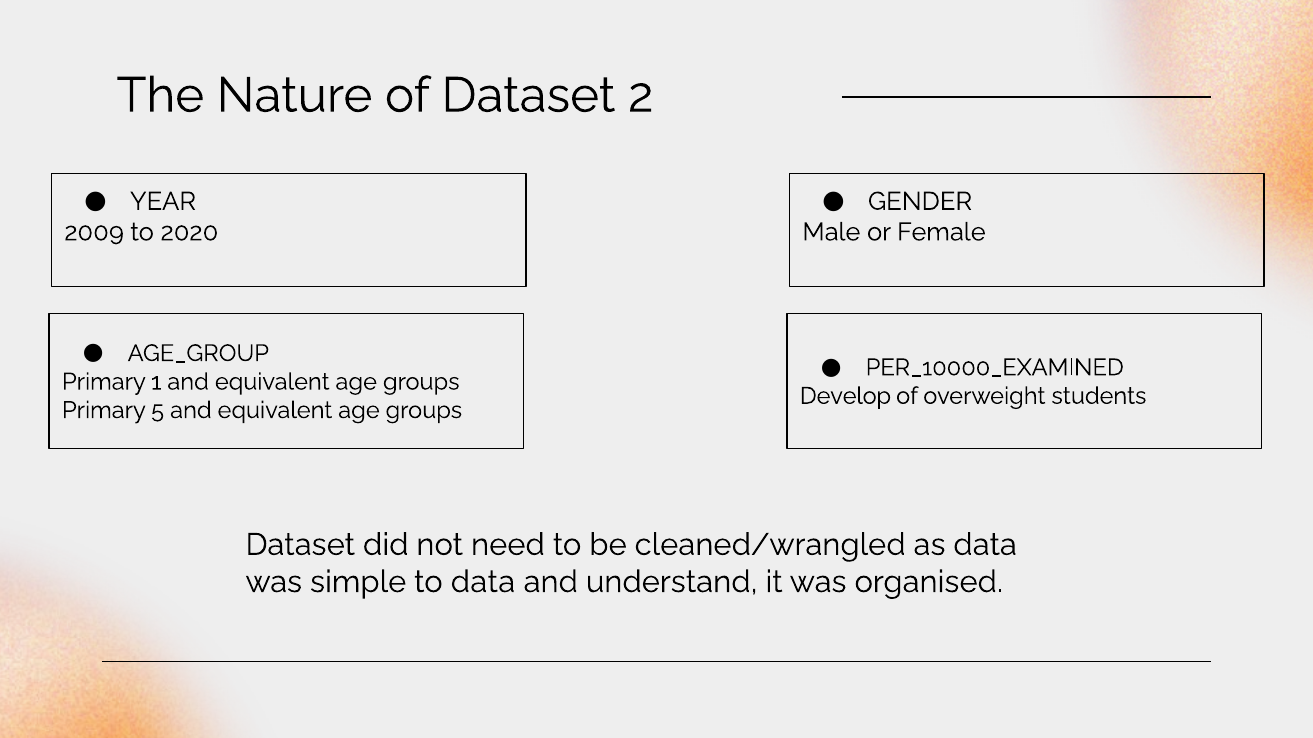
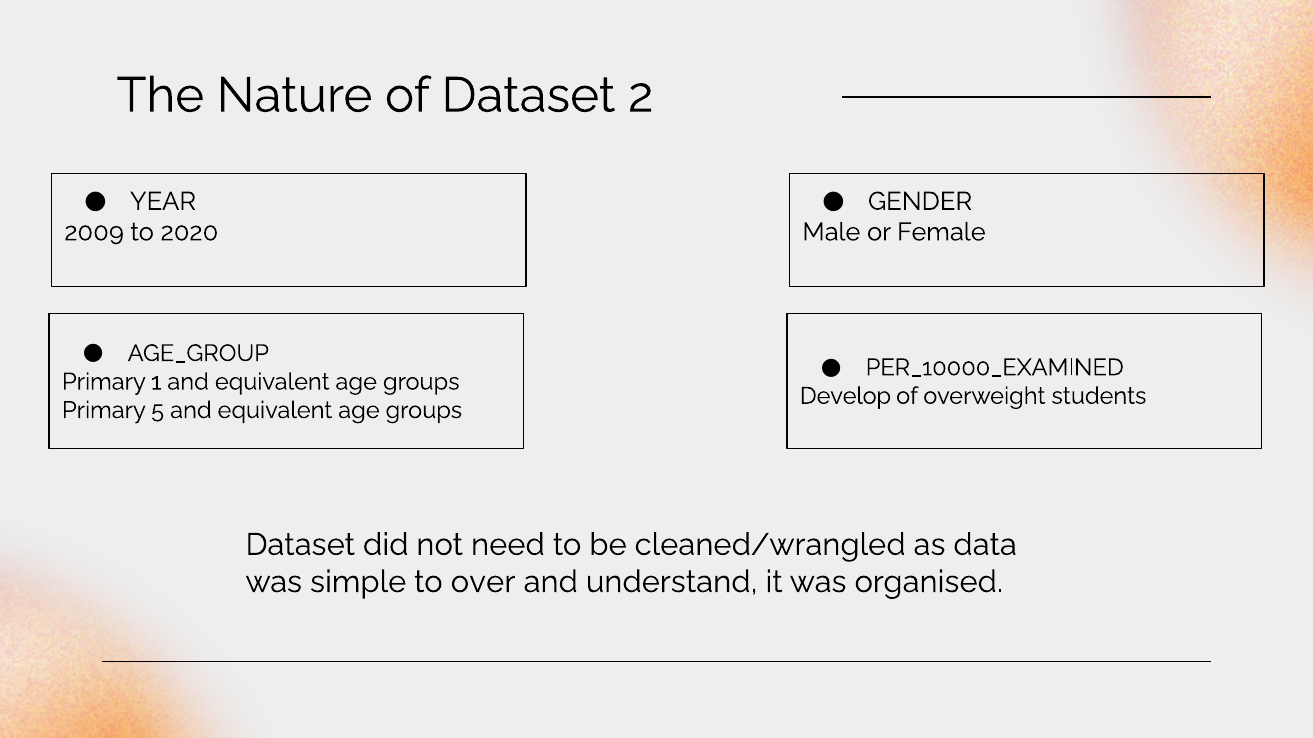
to data: data -> over
